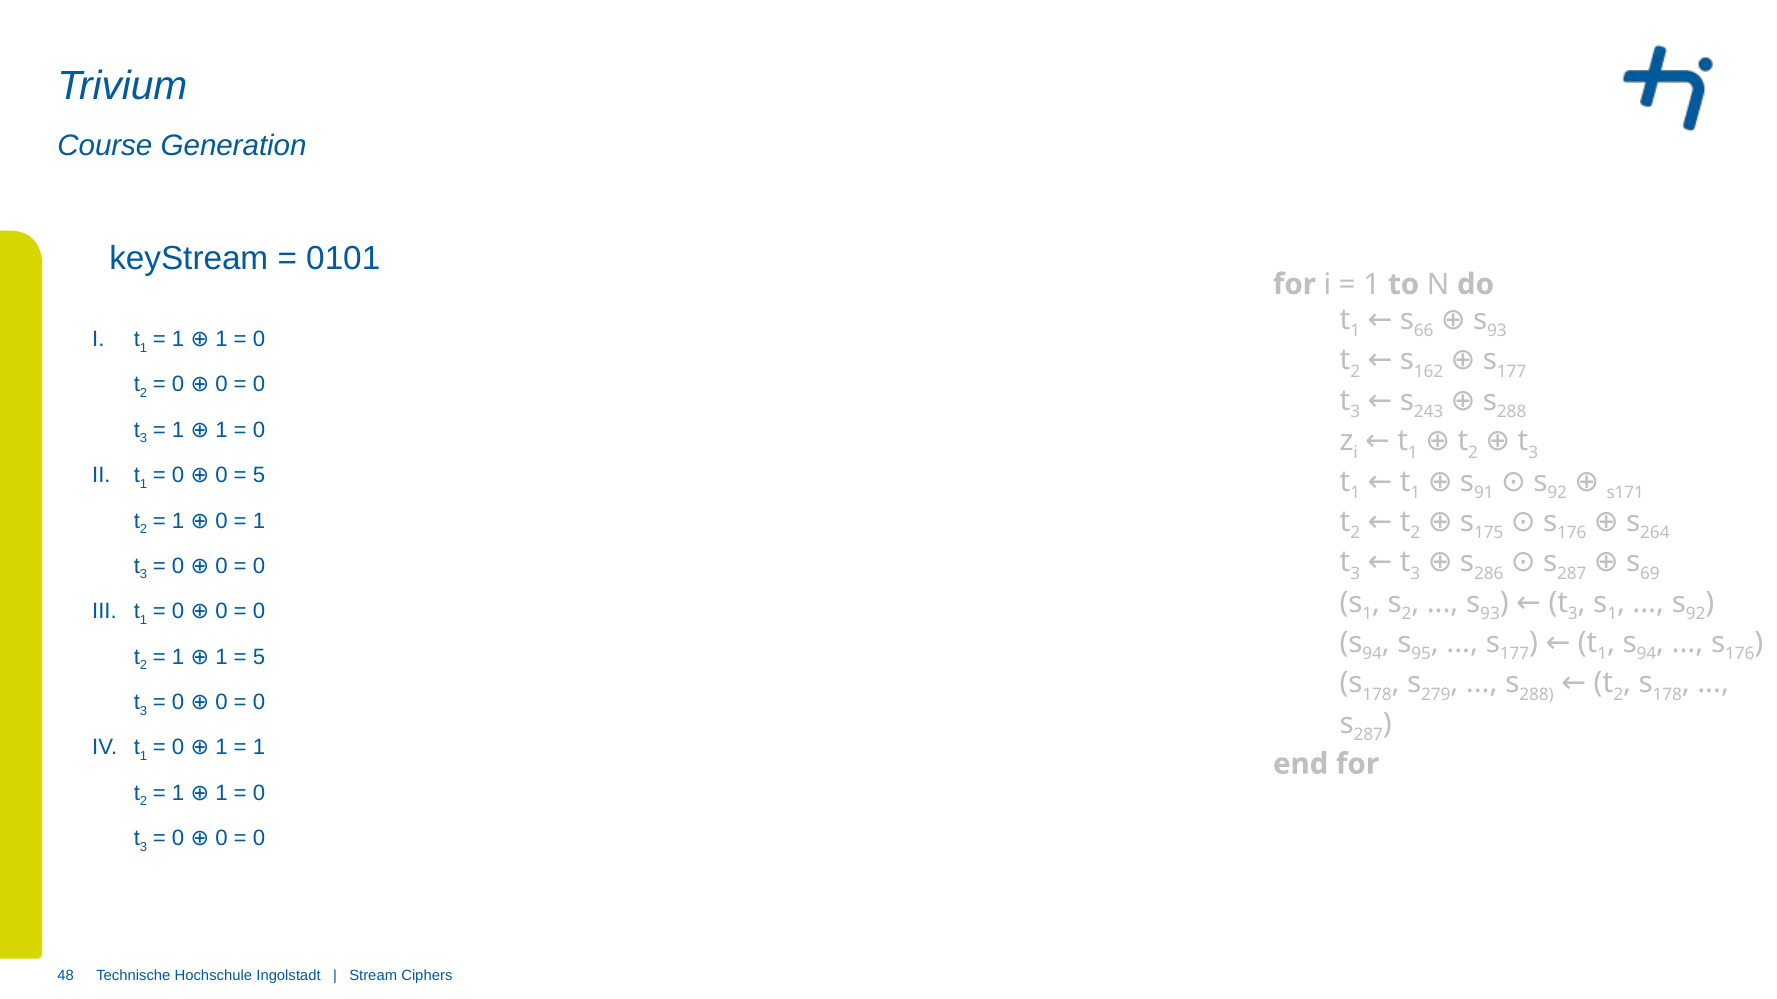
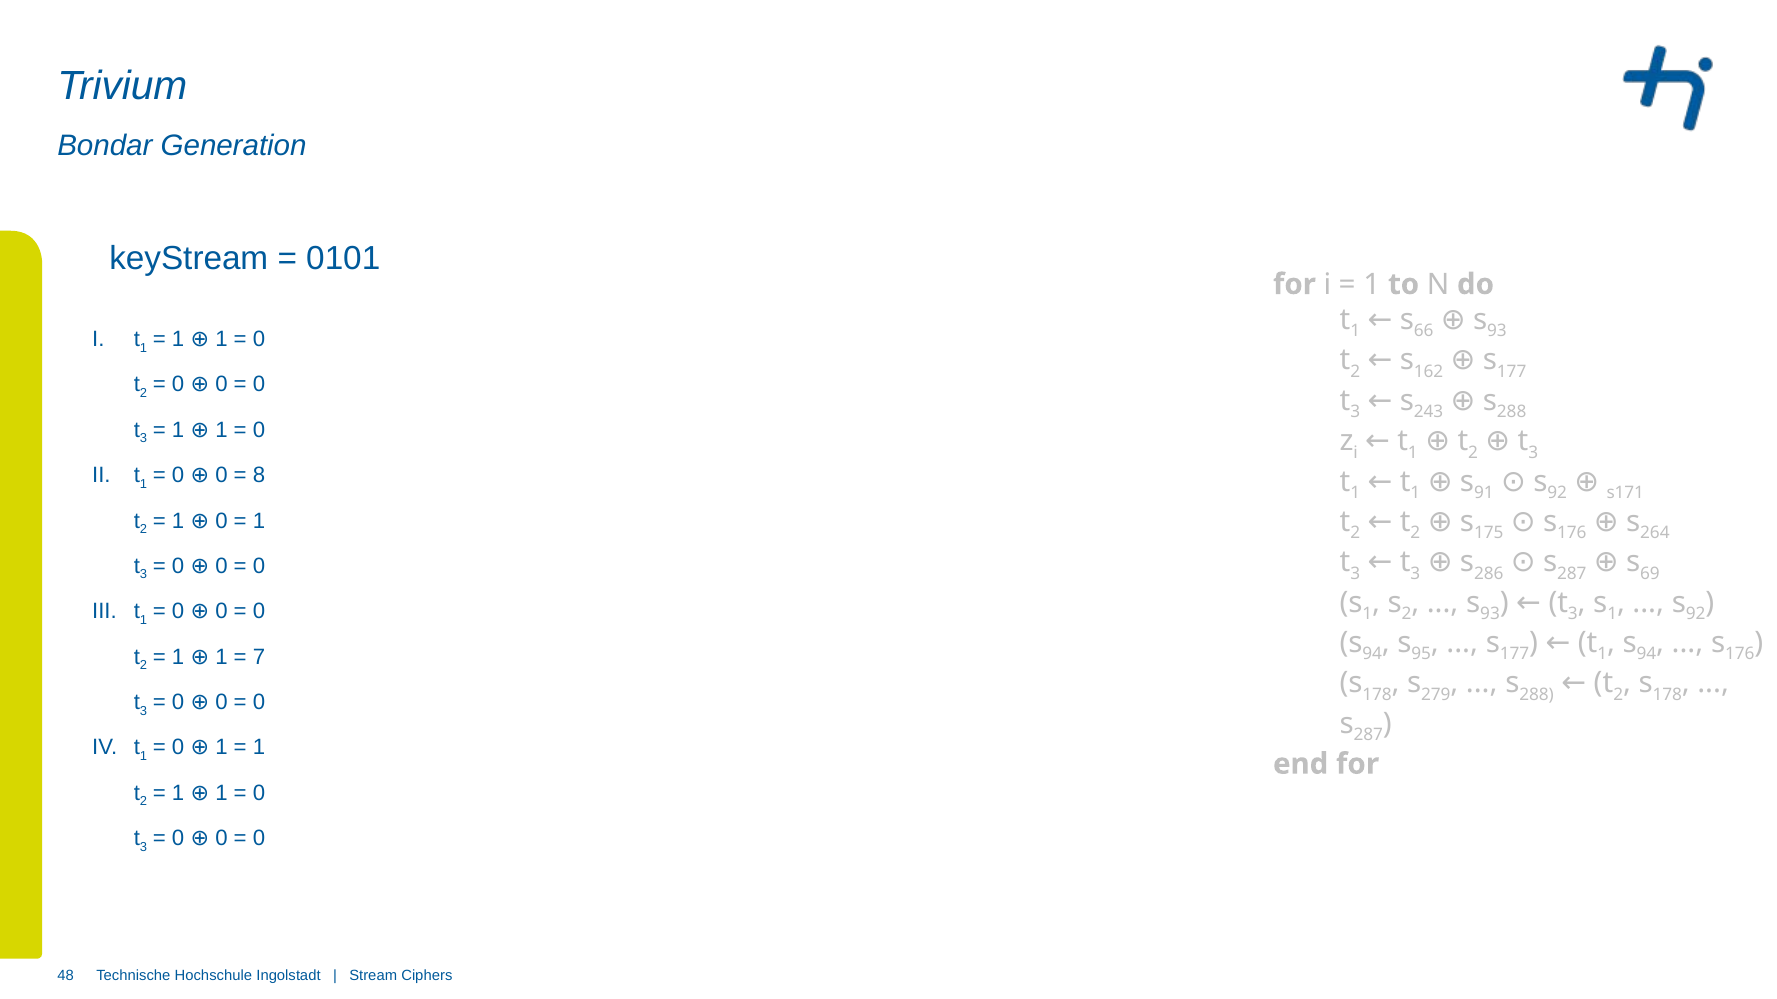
Course: Course -> Bondar
5 at (259, 476): 5 -> 8
5 at (259, 657): 5 -> 7
